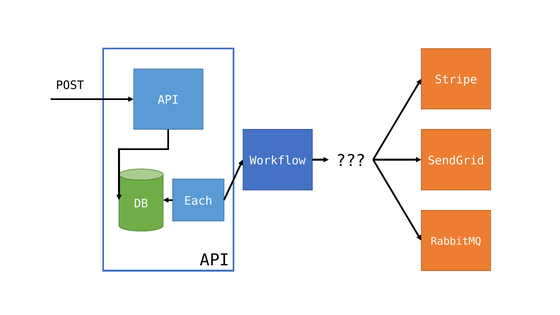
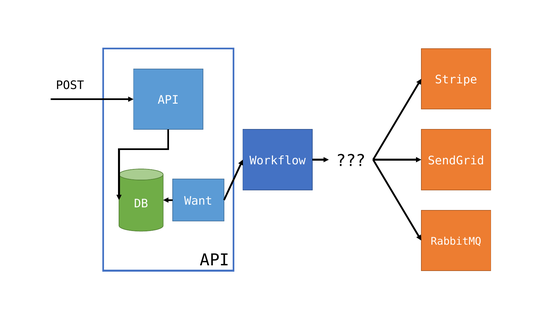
Each: Each -> Want
